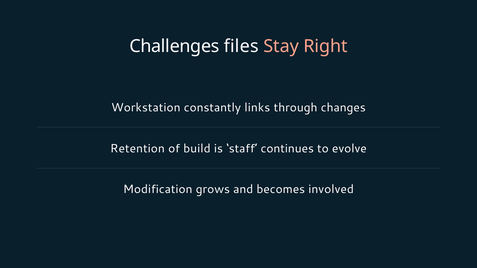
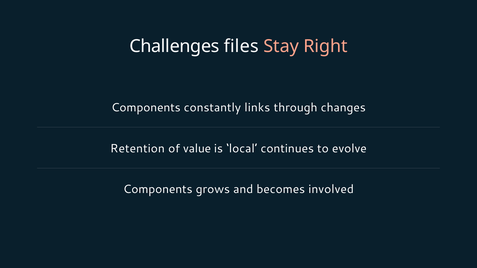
Workstation at (146, 108): Workstation -> Components
build: build -> value
staff: staff -> local
Modification at (158, 190): Modification -> Components
